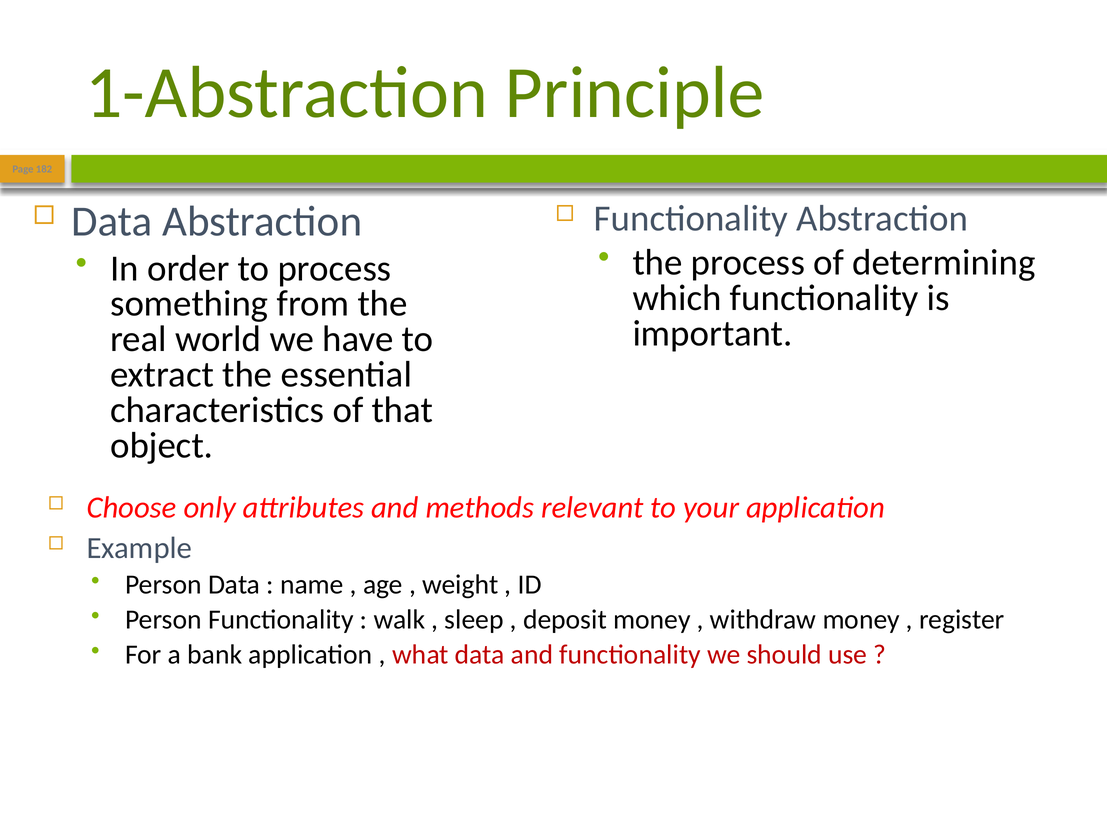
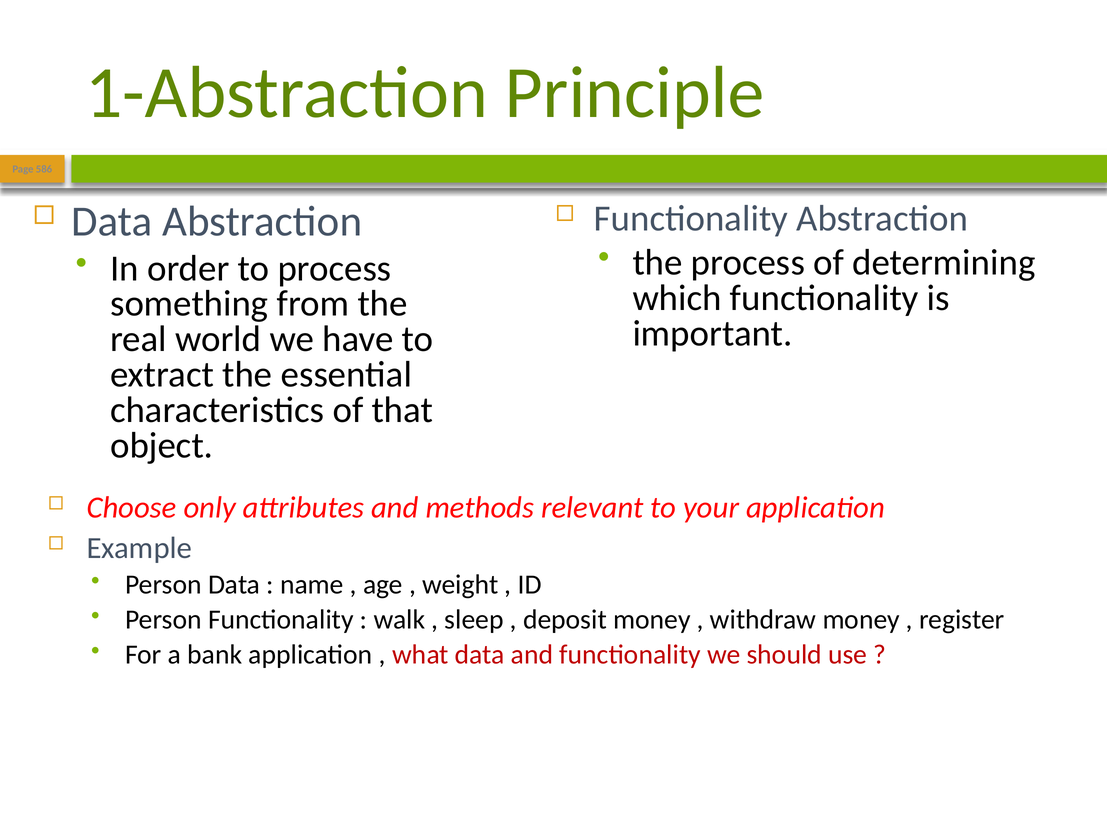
182: 182 -> 586
